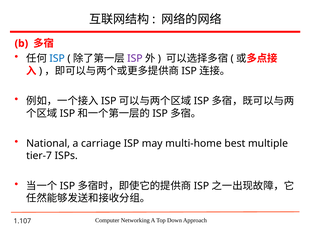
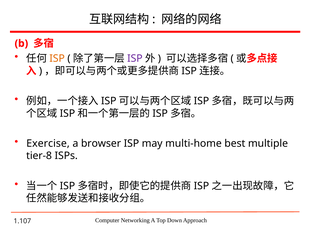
ISP at (57, 58) colour: blue -> orange
National: National -> Exercise
carriage: carriage -> browser
tier-7: tier-7 -> tier-8
